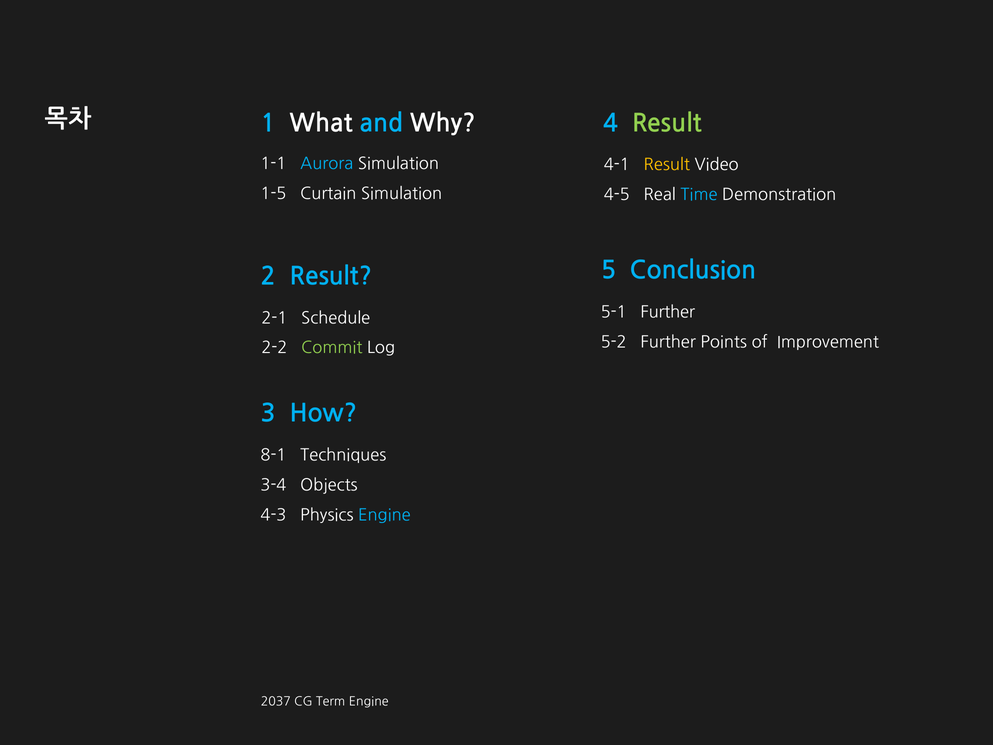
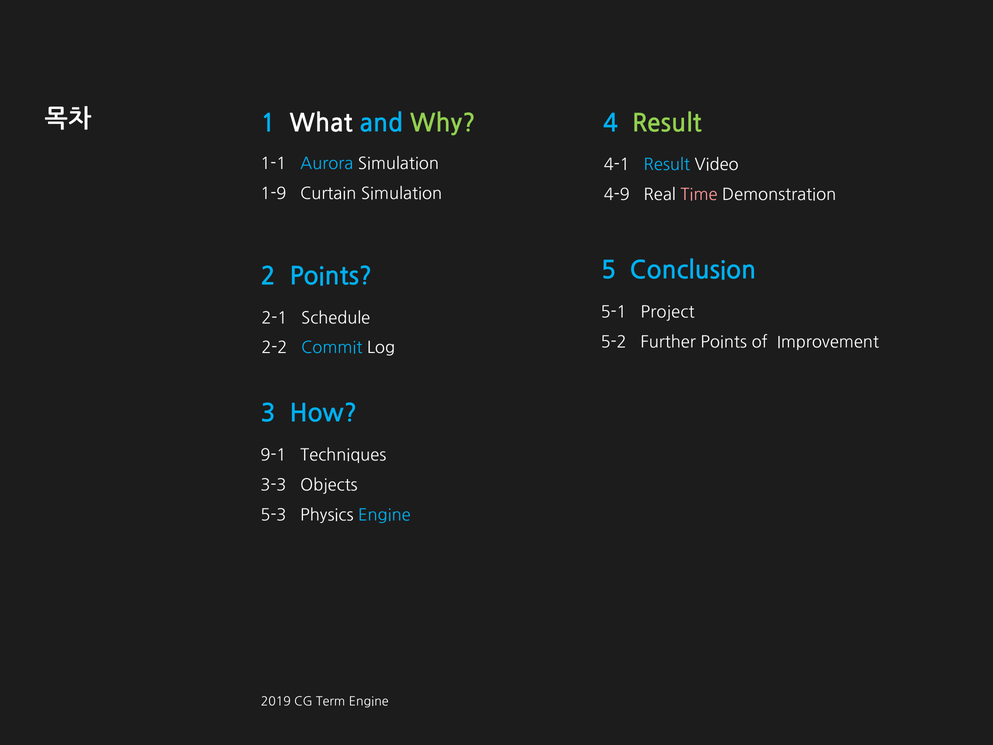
Why colour: white -> light green
Result at (667, 165) colour: yellow -> light blue
1-5: 1-5 -> 1-9
4-5: 4-5 -> 4-9
Time colour: light blue -> pink
2 Result: Result -> Points
5-1 Further: Further -> Project
Commit colour: light green -> light blue
8-1: 8-1 -> 9-1
3-4: 3-4 -> 3-3
4-3: 4-3 -> 5-3
2037: 2037 -> 2019
